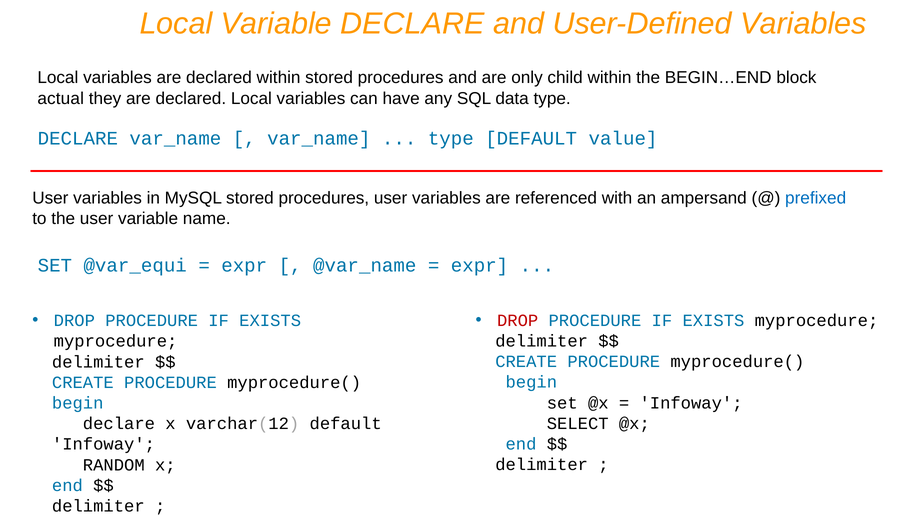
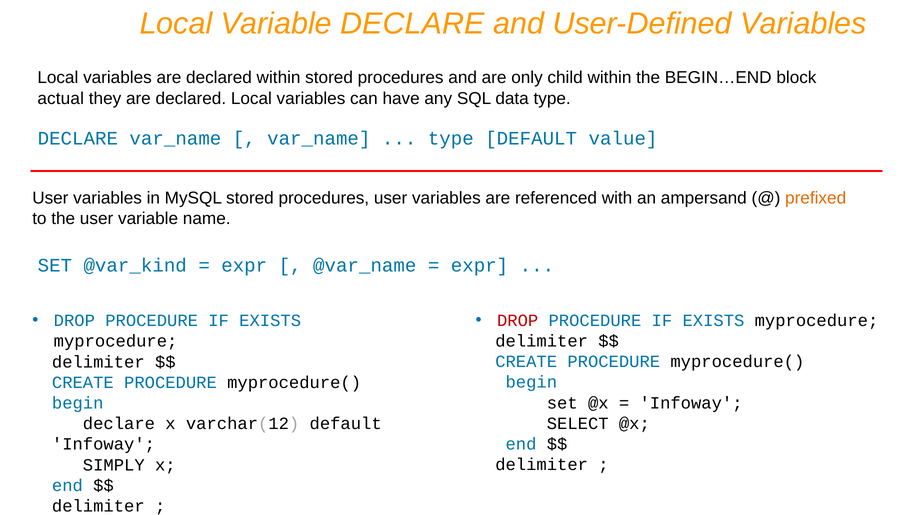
prefixed colour: blue -> orange
@var_equi: @var_equi -> @var_kind
RANDOM: RANDOM -> SIMPLY
